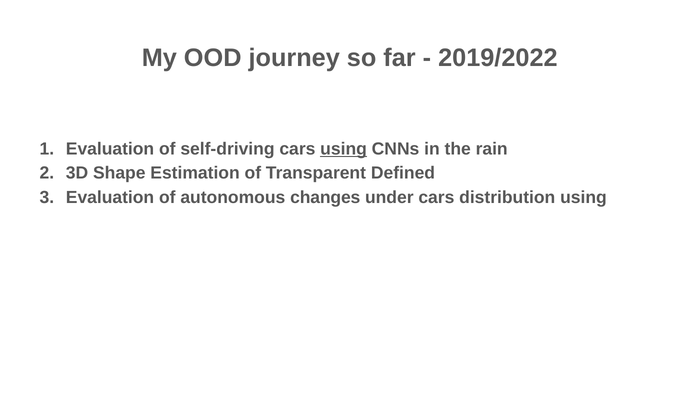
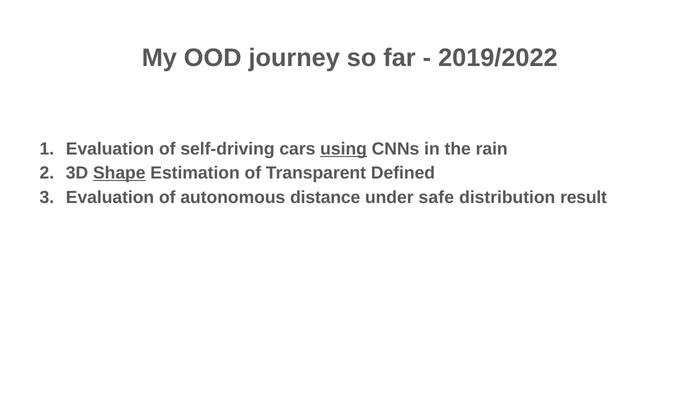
Shape underline: none -> present
changes: changes -> distance
under cars: cars -> safe
distribution using: using -> result
